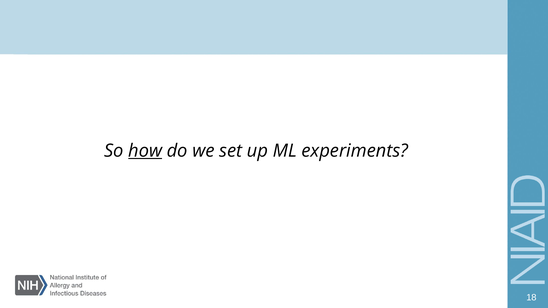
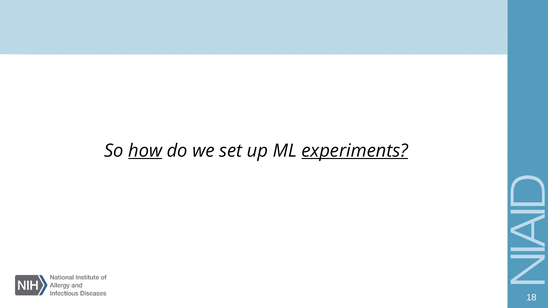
experiments underline: none -> present
